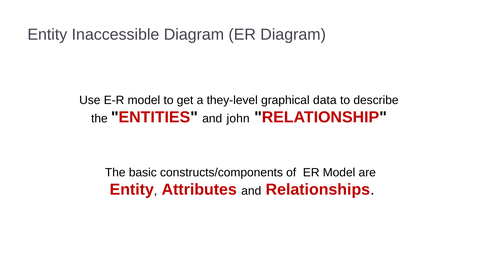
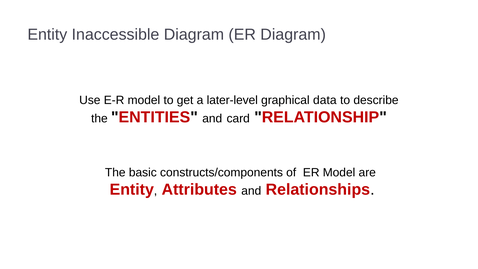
they-level: they-level -> later-level
john: john -> card
